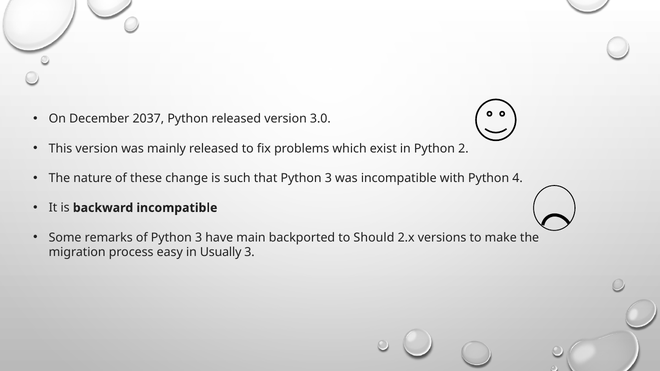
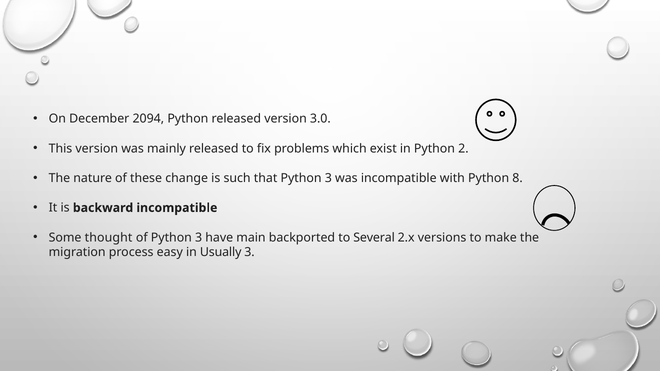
2037: 2037 -> 2094
4: 4 -> 8
remarks: remarks -> thought
Should: Should -> Several
